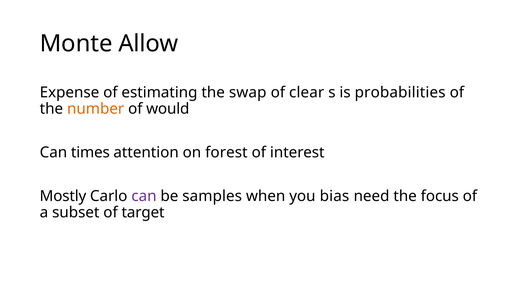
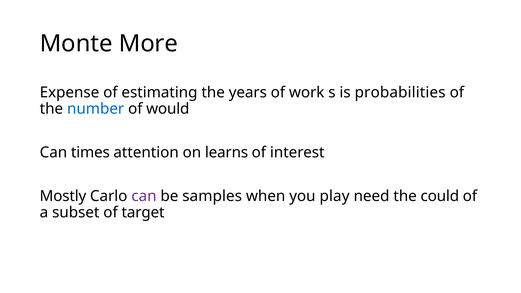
Allow: Allow -> More
swap: swap -> years
clear: clear -> work
number colour: orange -> blue
forest: forest -> learns
bias: bias -> play
focus: focus -> could
